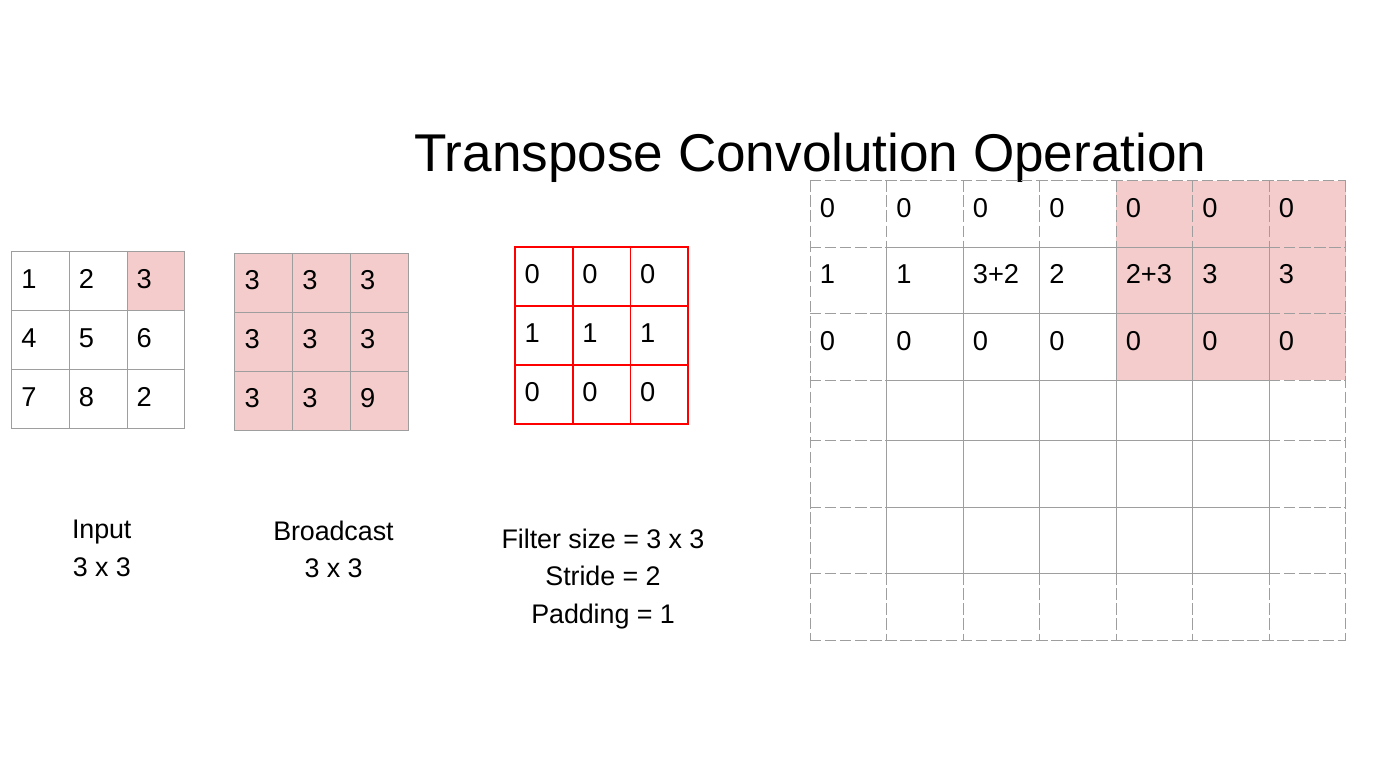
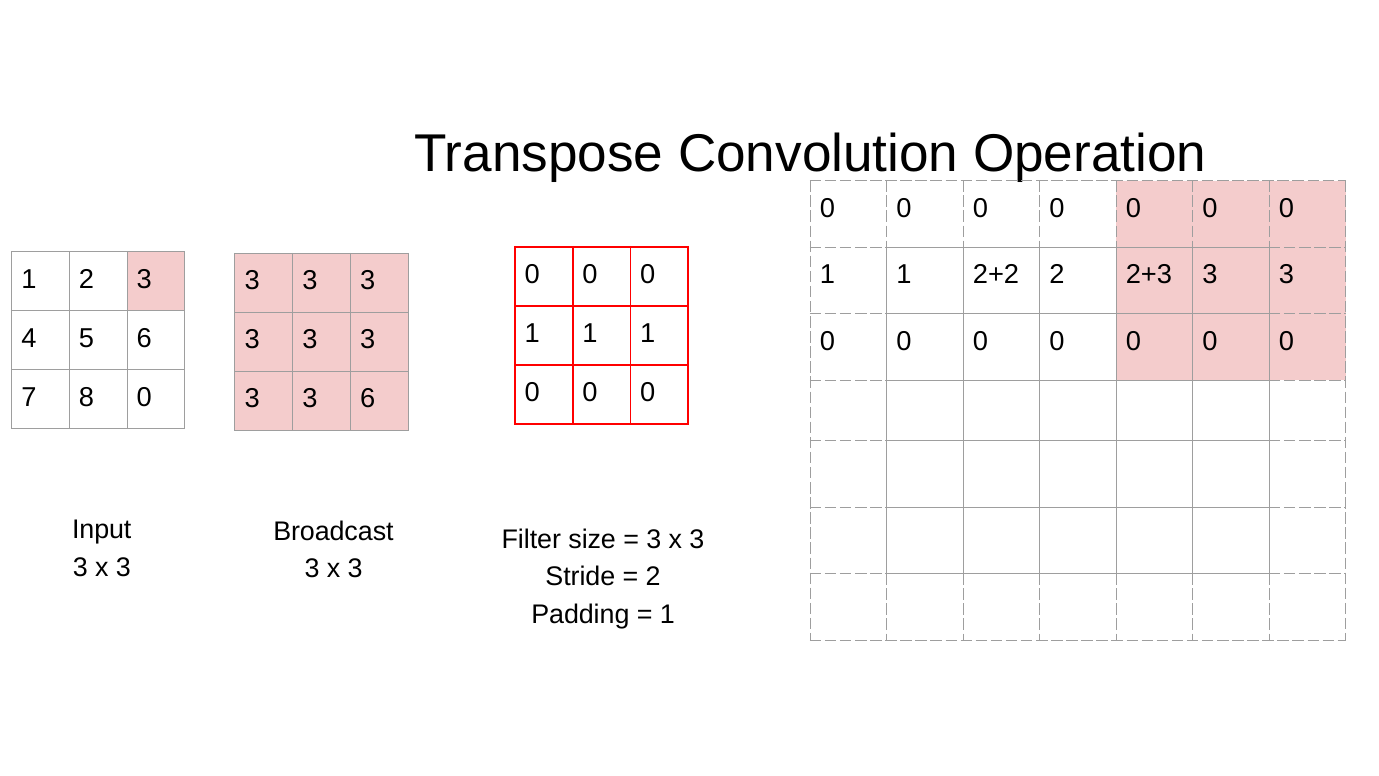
3+2: 3+2 -> 2+2
8 2: 2 -> 0
3 9: 9 -> 6
